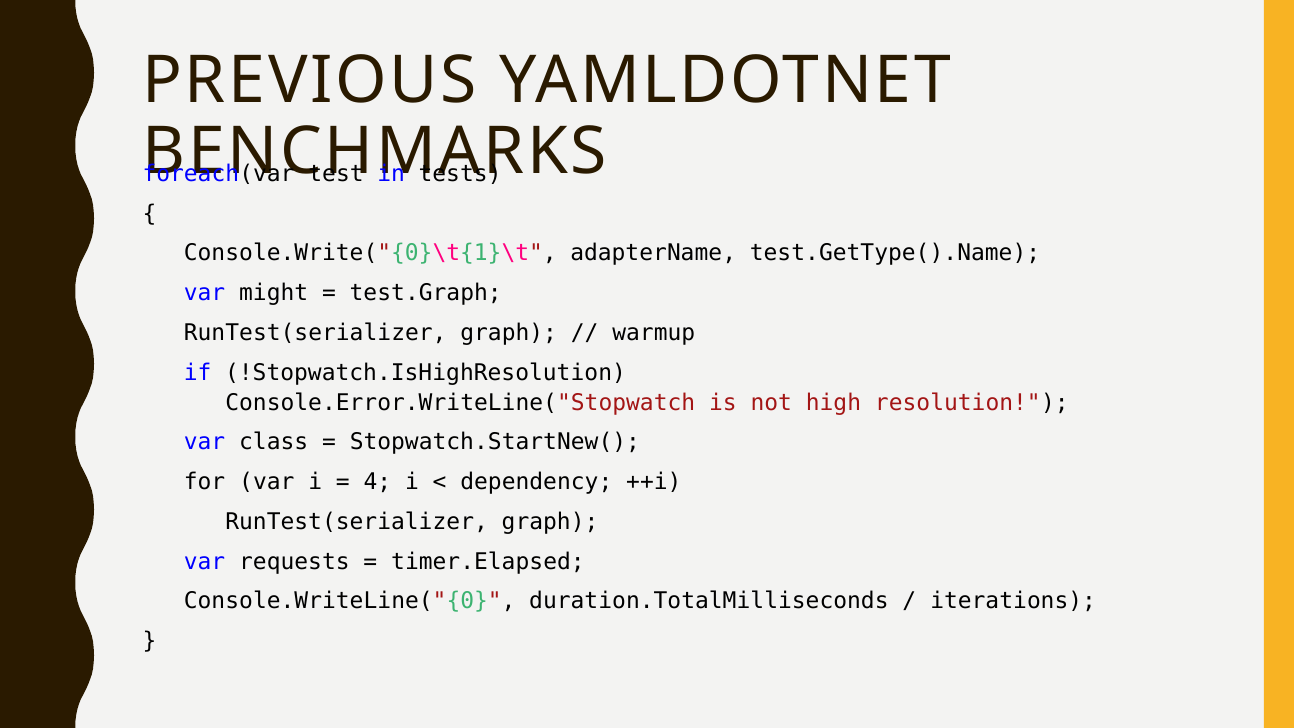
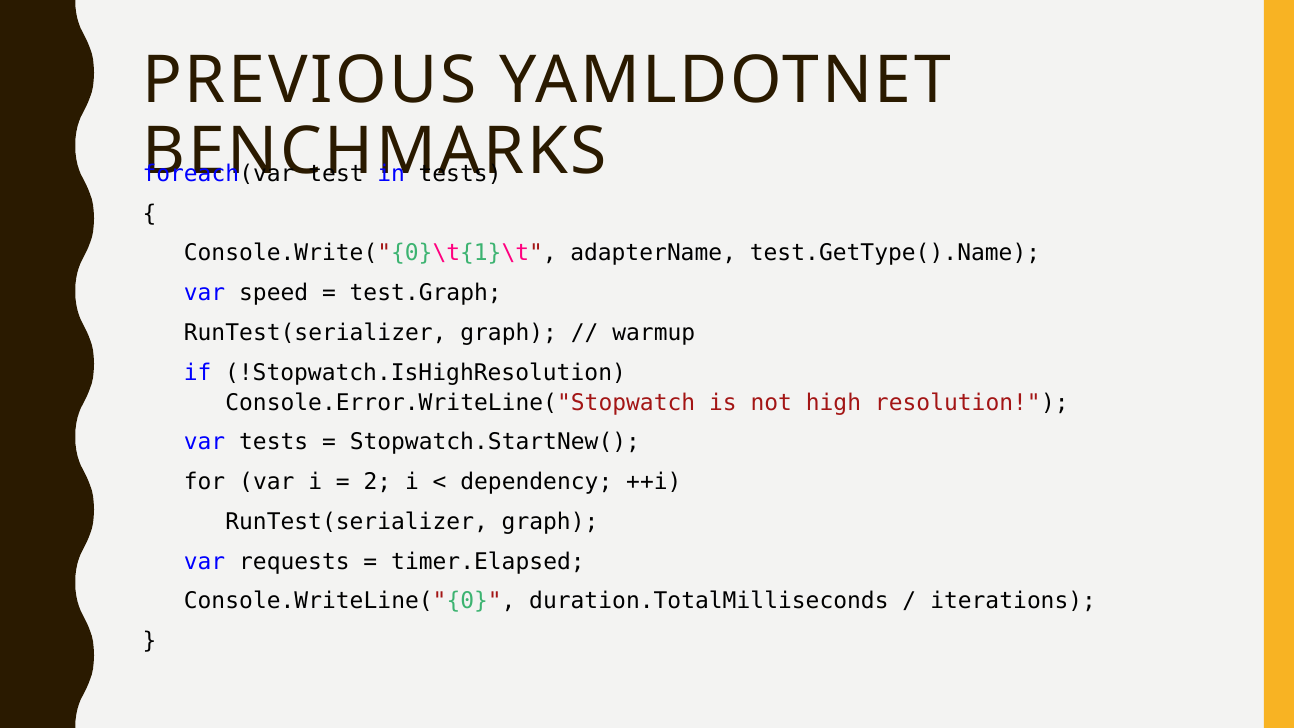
might: might -> speed
var class: class -> tests
4: 4 -> 2
